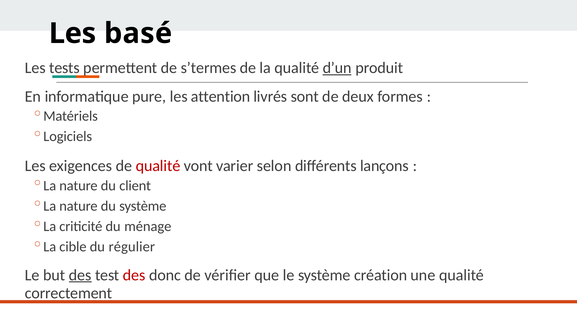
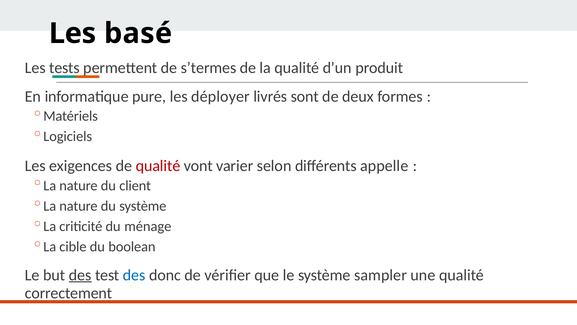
d’un underline: present -> none
attention: attention -> déployer
lançons: lançons -> appelle
régulier: régulier -> boolean
des at (134, 275) colour: red -> blue
création: création -> sampler
